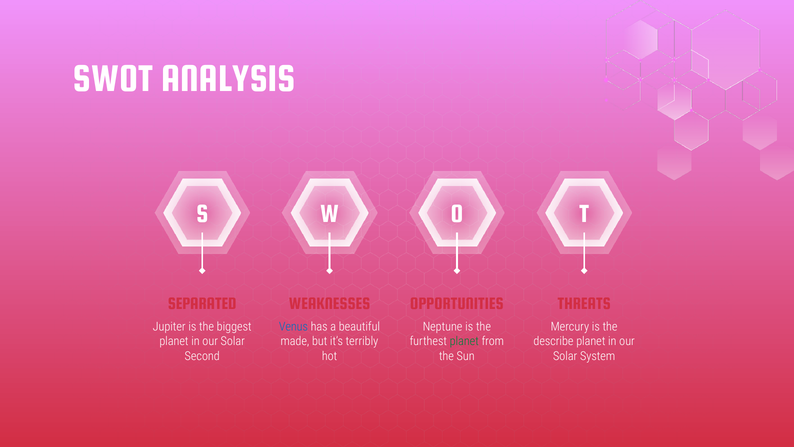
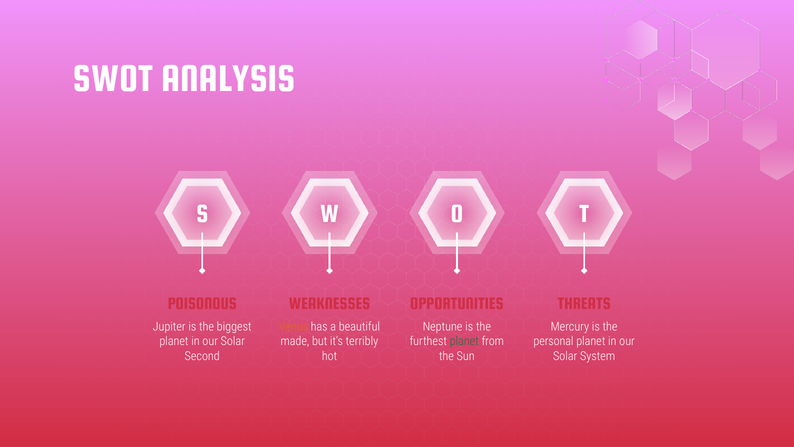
SEPARATED: SEPARATED -> POISONOUS
Venus colour: blue -> orange
describe: describe -> personal
